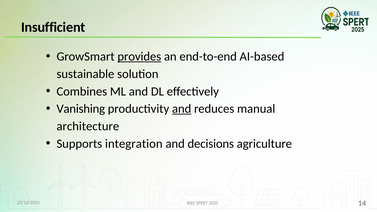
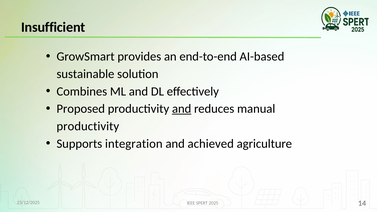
provides underline: present -> none
Vanishing: Vanishing -> Proposed
architecture at (88, 126): architecture -> productivity
decisions: decisions -> achieved
